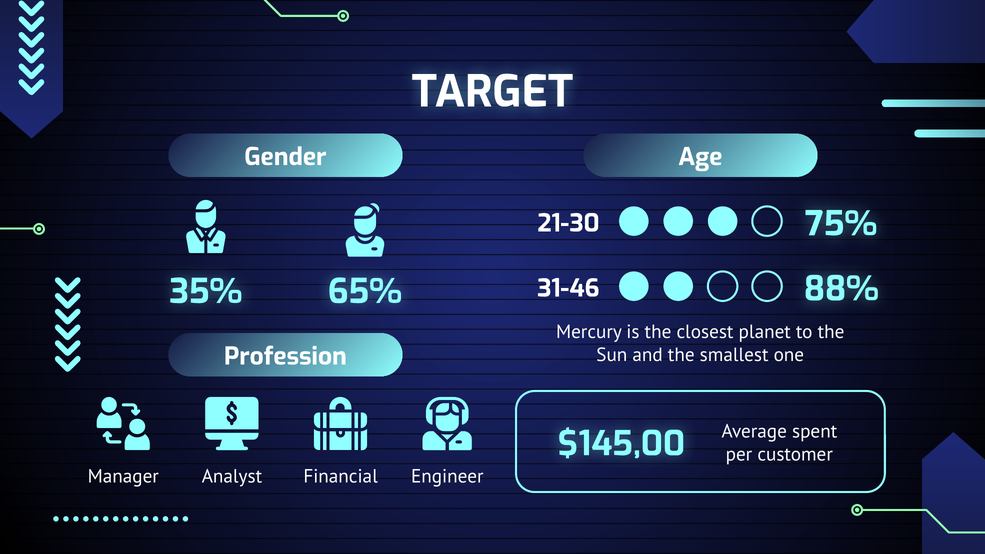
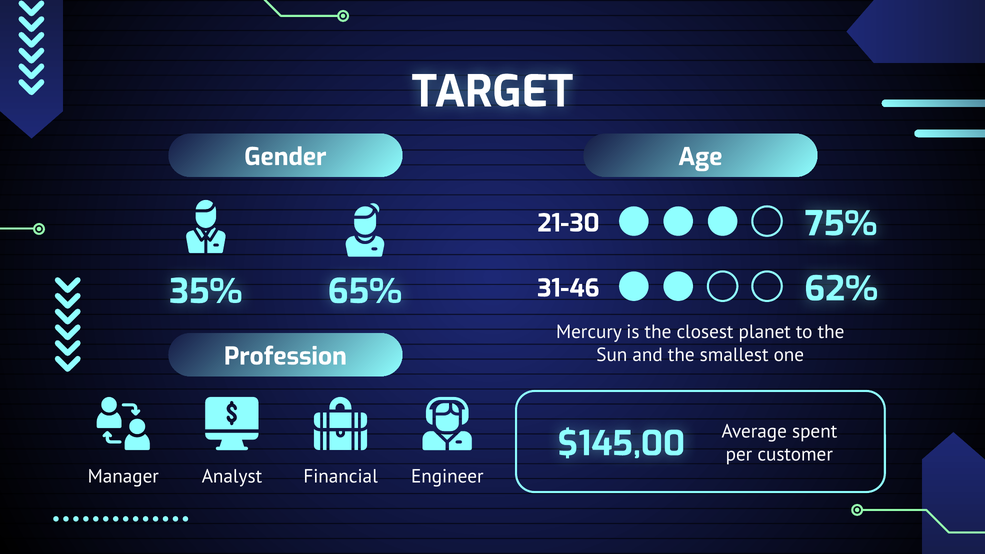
88%: 88% -> 62%
